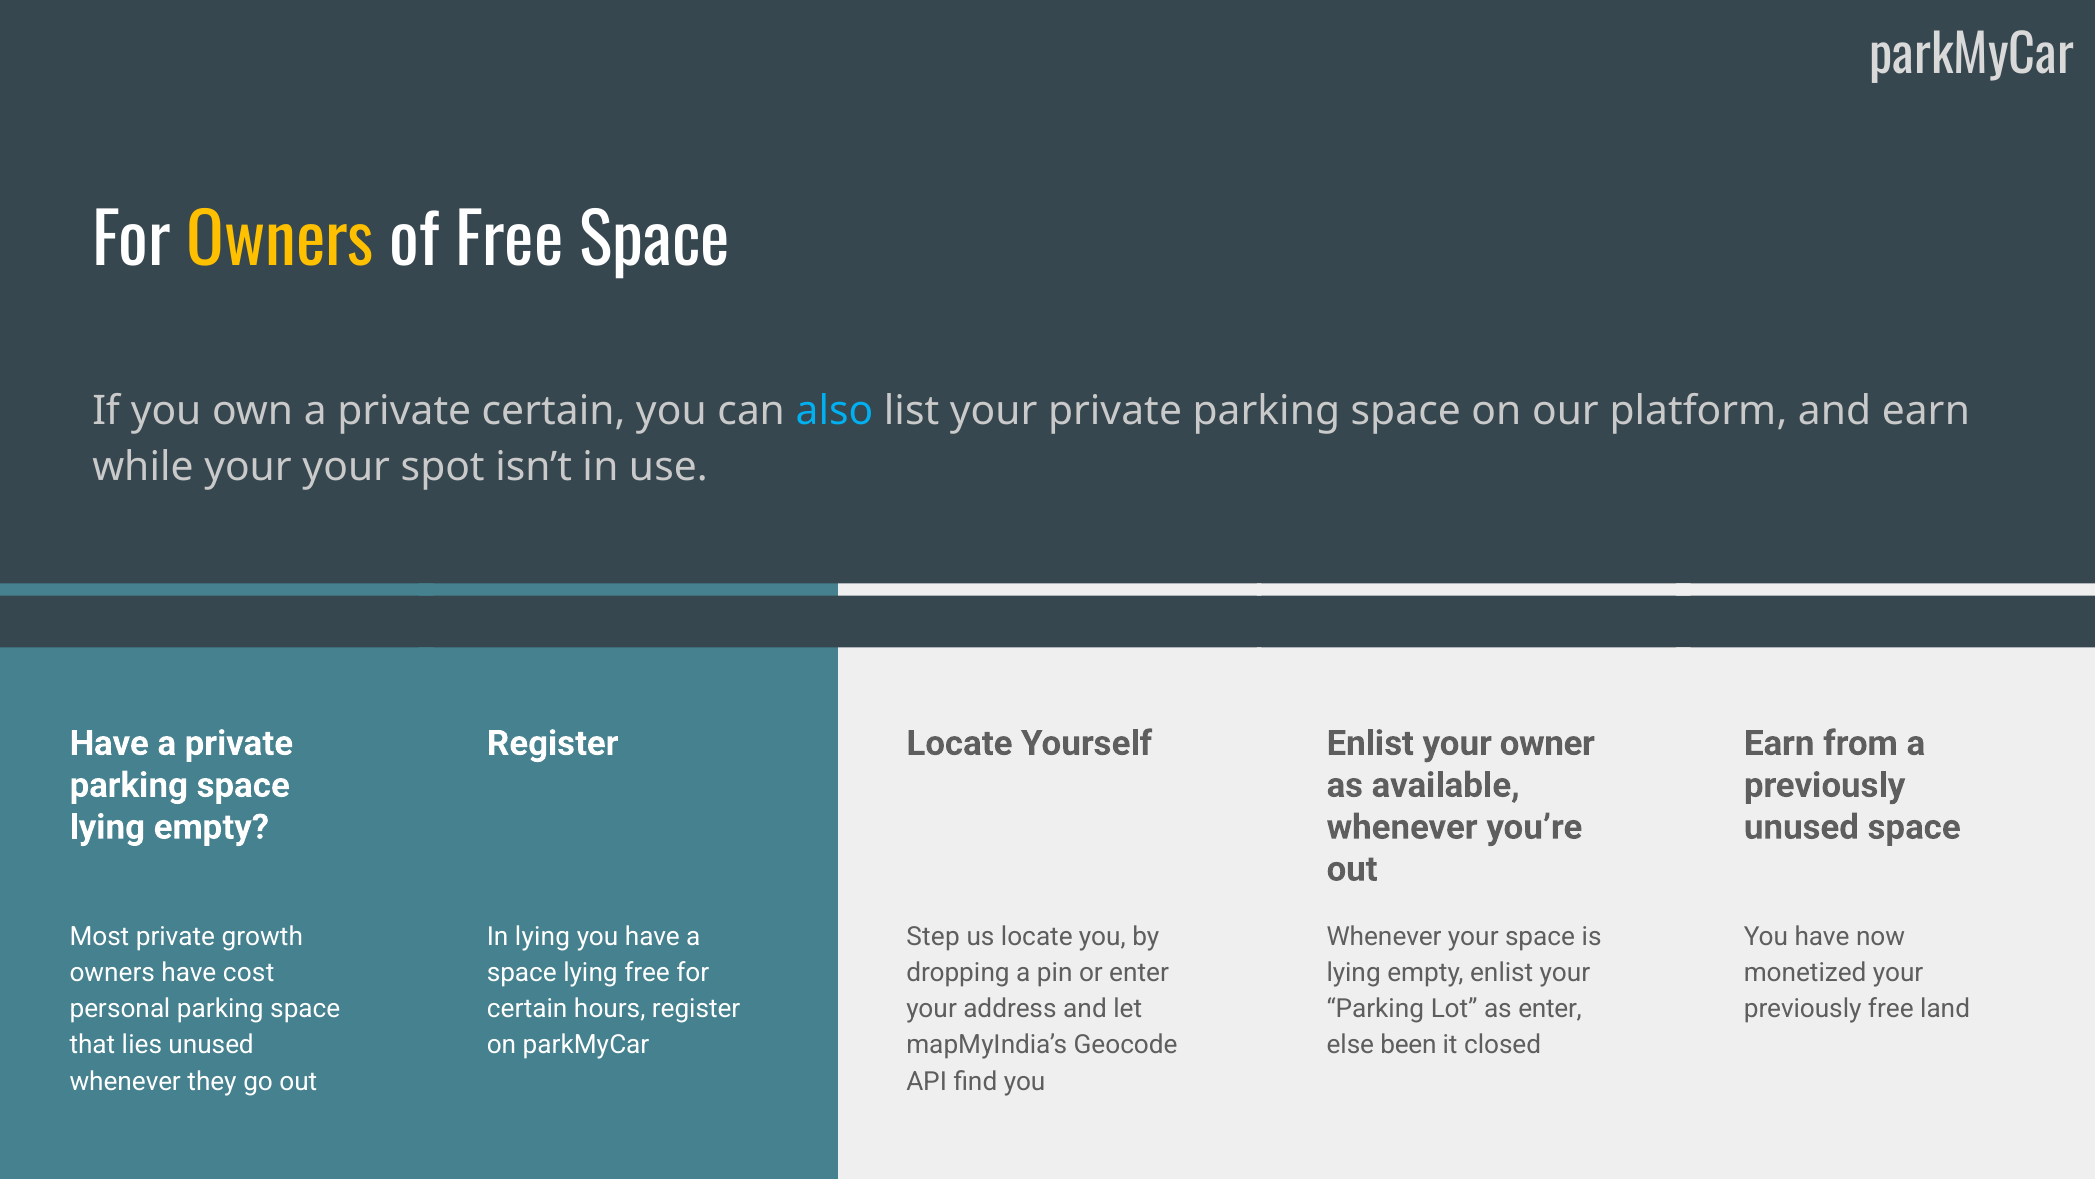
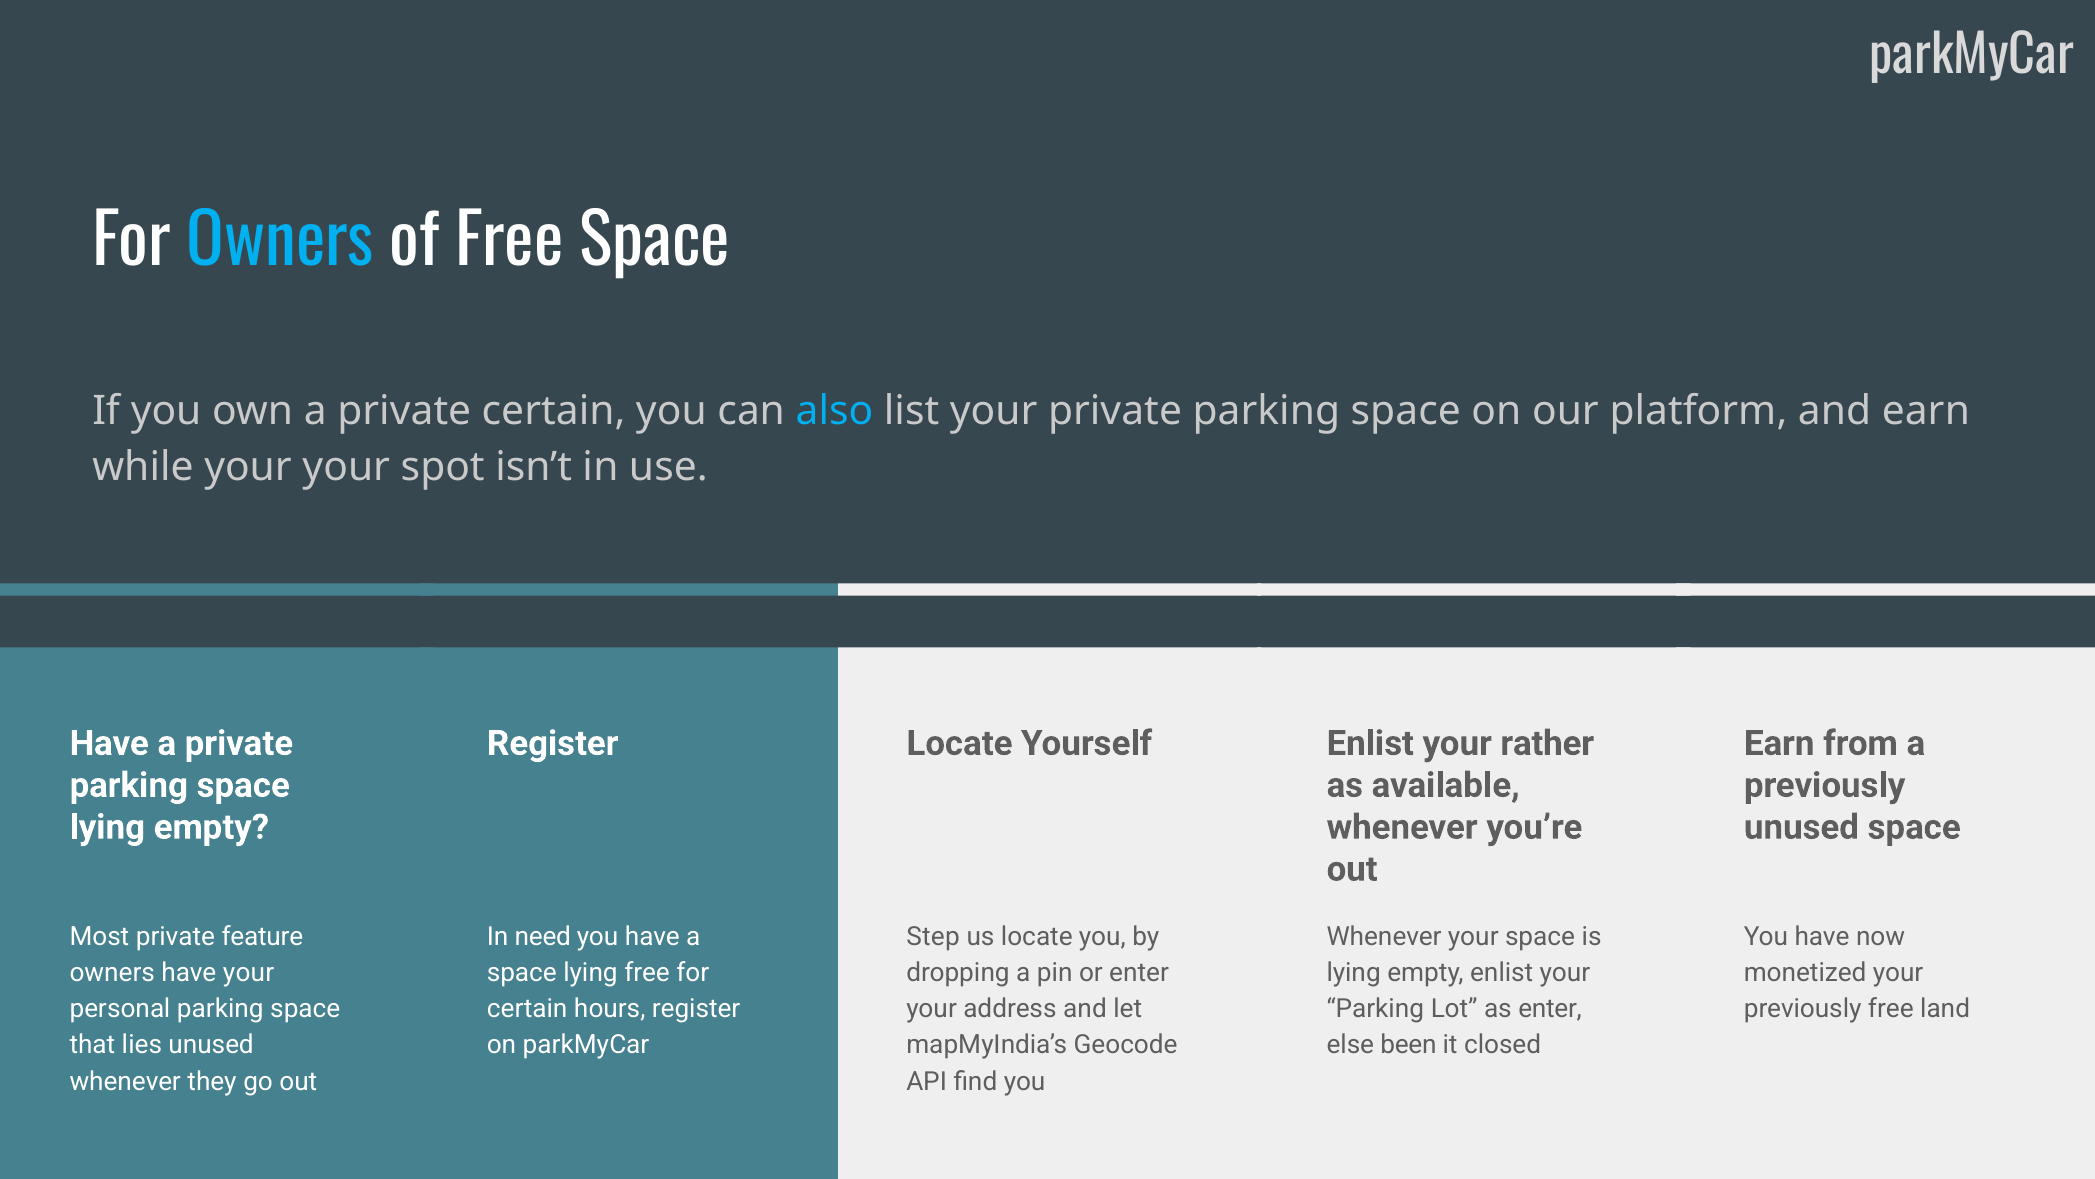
Owners at (280, 242) colour: yellow -> light blue
owner: owner -> rather
growth: growth -> feature
In lying: lying -> need
have cost: cost -> your
